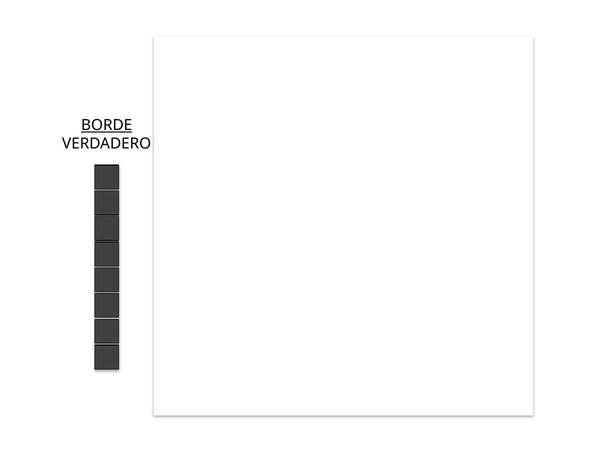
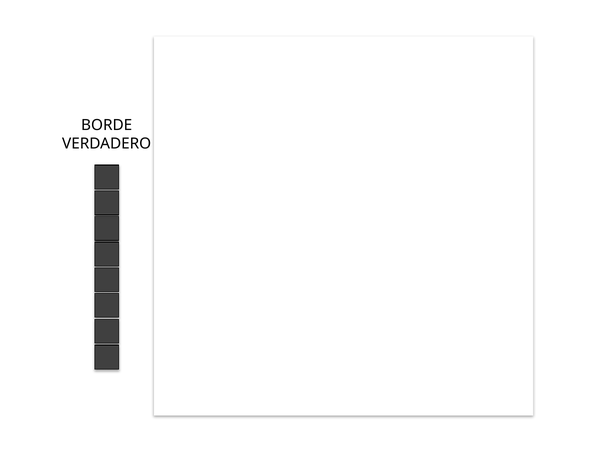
BORDE underline: present -> none
